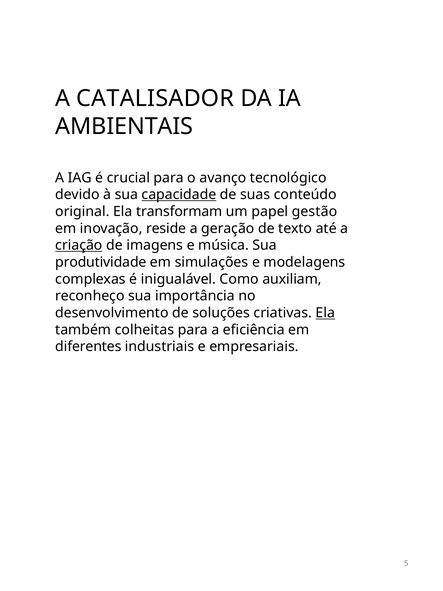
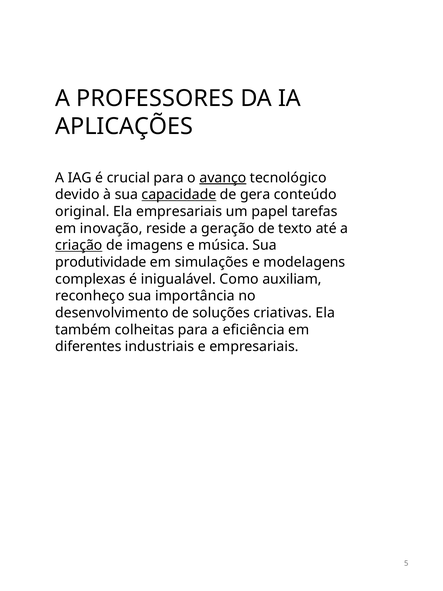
CATALISADOR: CATALISADOR -> PROFESSORES
AMBIENTAIS: AMBIENTAIS -> APLICAÇÕES
avanço underline: none -> present
suas: suas -> gera
Ela transformam: transformam -> empresariais
gestão: gestão -> tarefas
Ela at (325, 313) underline: present -> none
